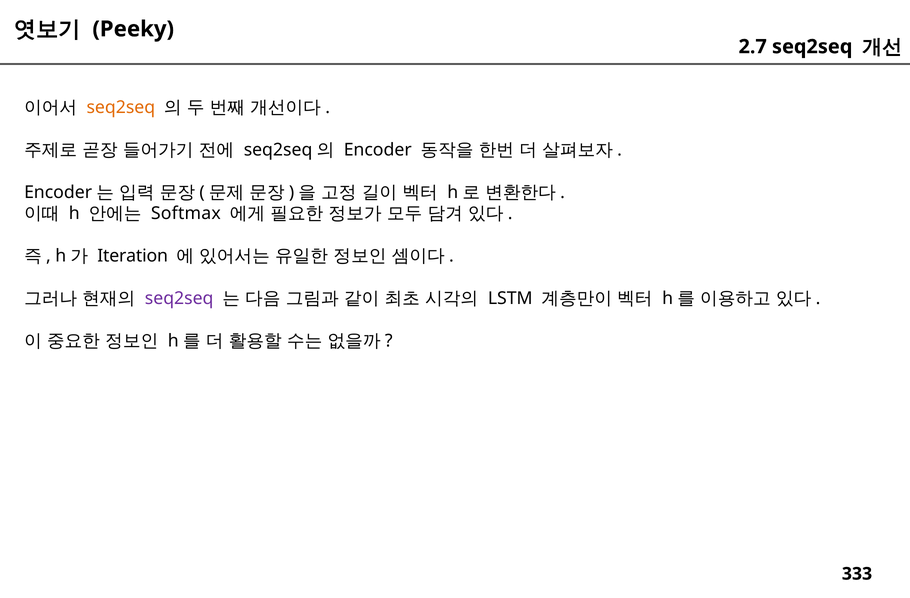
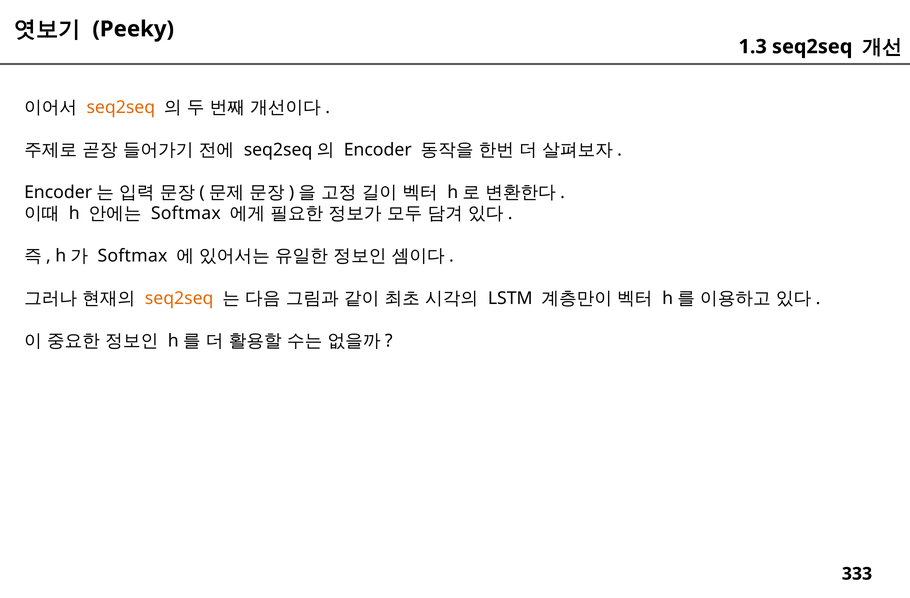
2.7: 2.7 -> 1.3
Iteration at (133, 256): Iteration -> Softmax
seq2seq at (179, 298) colour: purple -> orange
